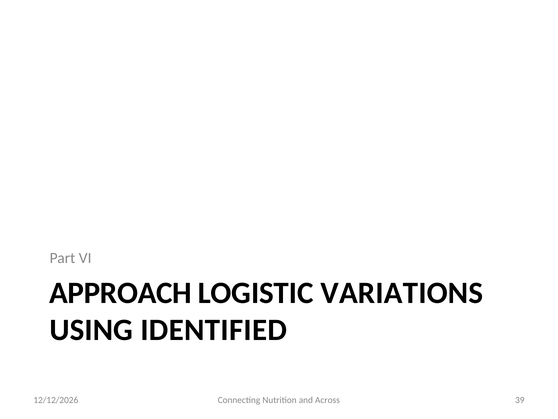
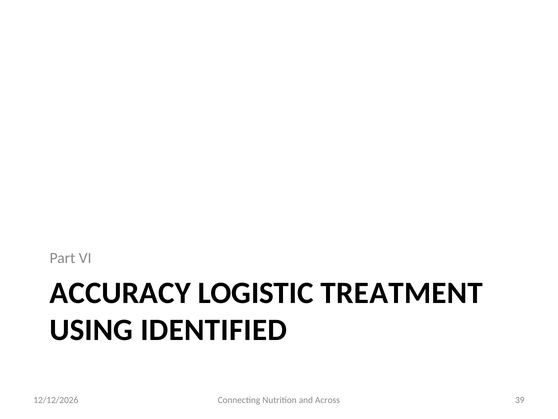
APPROACH: APPROACH -> ACCURACY
VARIATIONS: VARIATIONS -> TREATMENT
